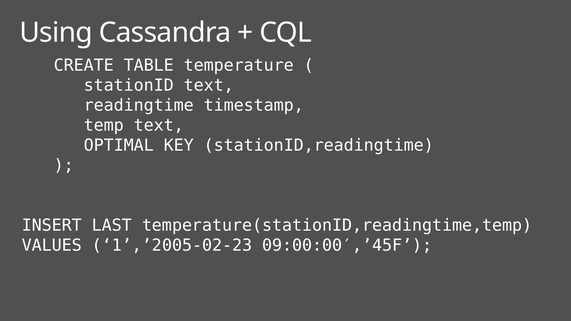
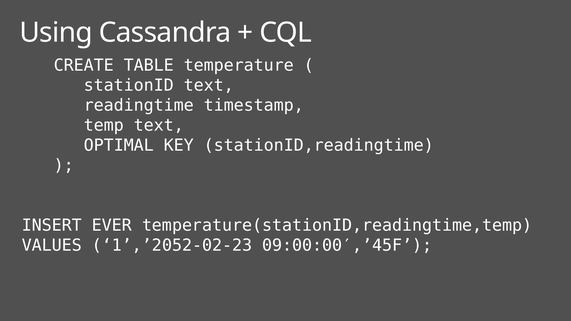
LAST: LAST -> EVER
1’,’2005-02-23: 1’,’2005-02-23 -> 1’,’2052-02-23
